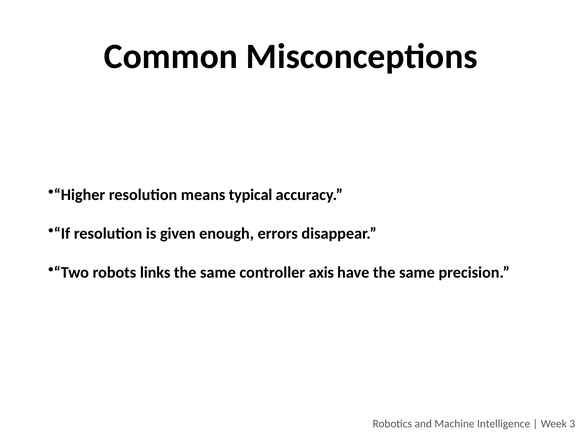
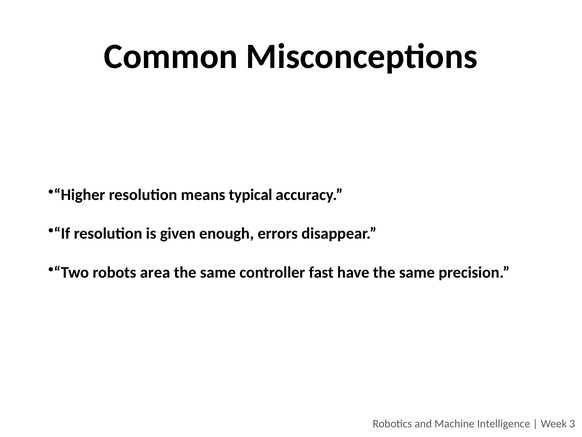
links: links -> area
axis: axis -> fast
